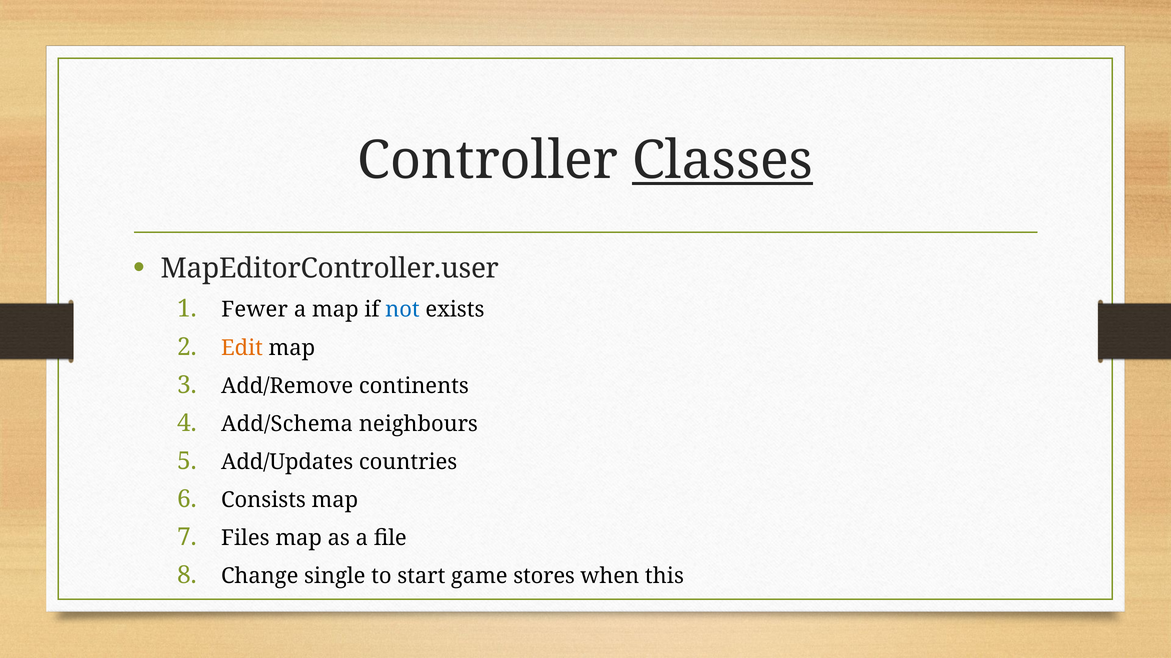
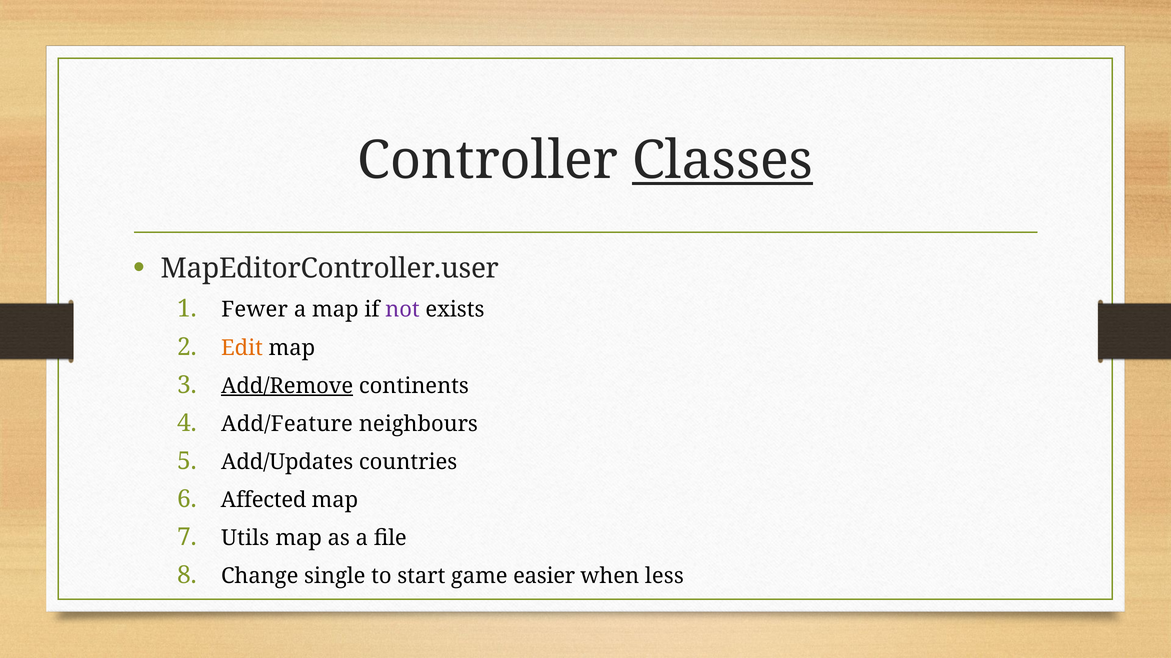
not colour: blue -> purple
Add/Remove underline: none -> present
Add/Schema: Add/Schema -> Add/Feature
Consists: Consists -> Affected
Files: Files -> Utils
stores: stores -> easier
this: this -> less
